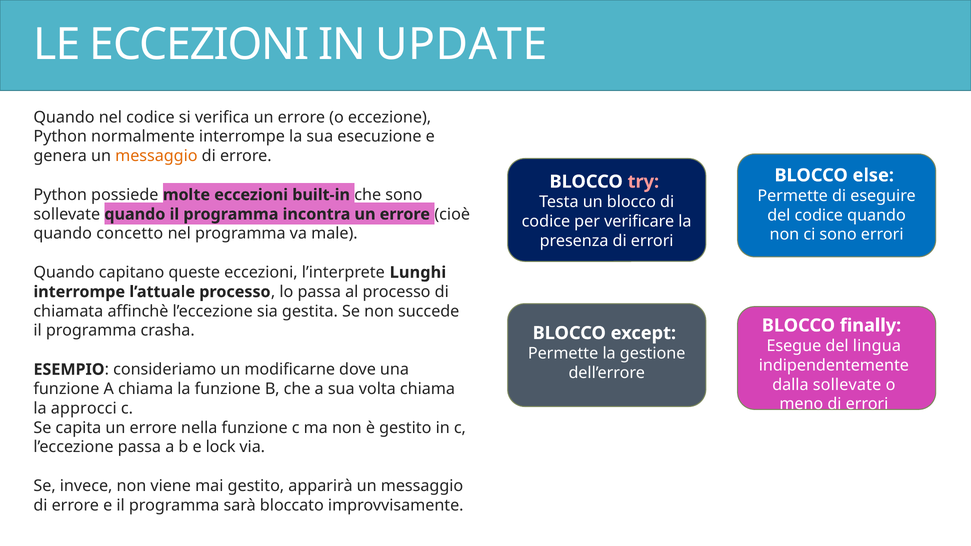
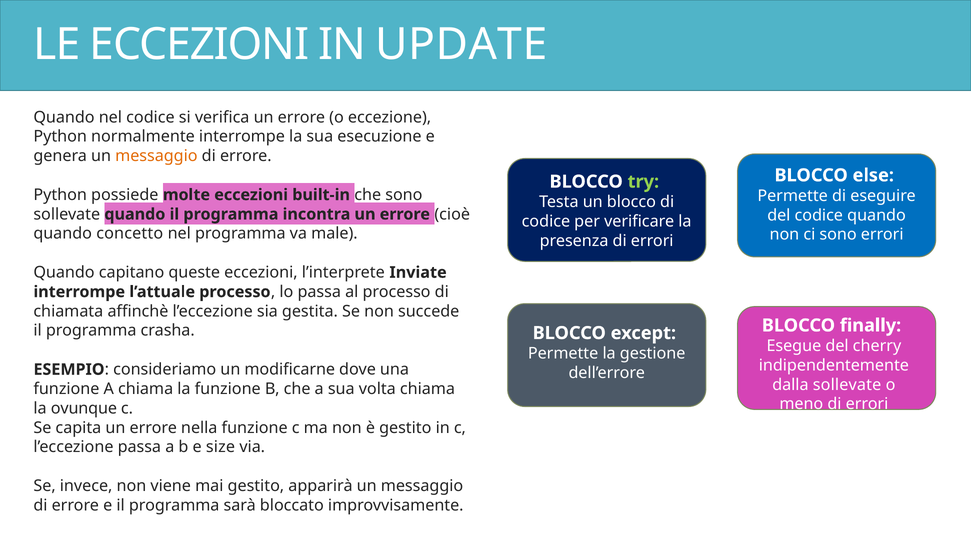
try colour: pink -> light green
Lunghi: Lunghi -> Inviate
lingua: lingua -> cherry
approcci: approcci -> ovunque
lock: lock -> size
